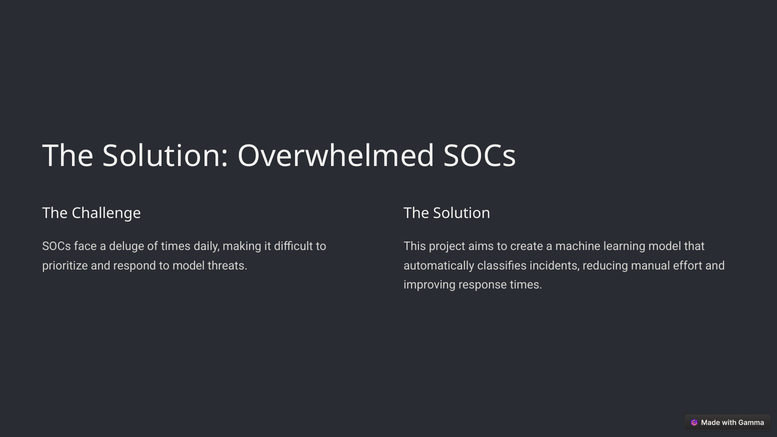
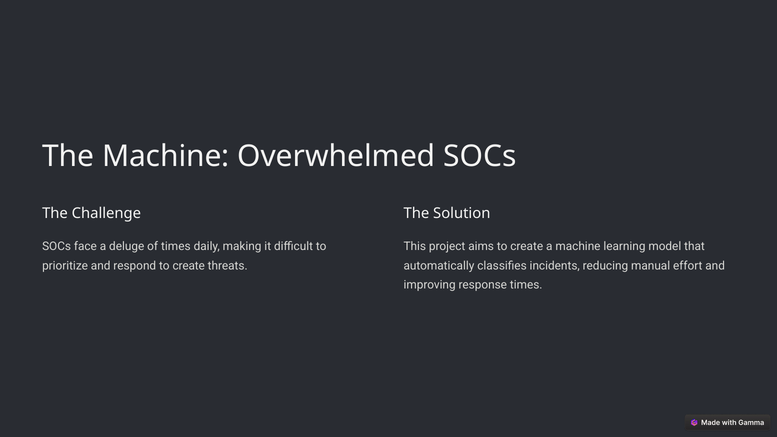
Solution at (166, 156): Solution -> Machine
respond to model: model -> create
